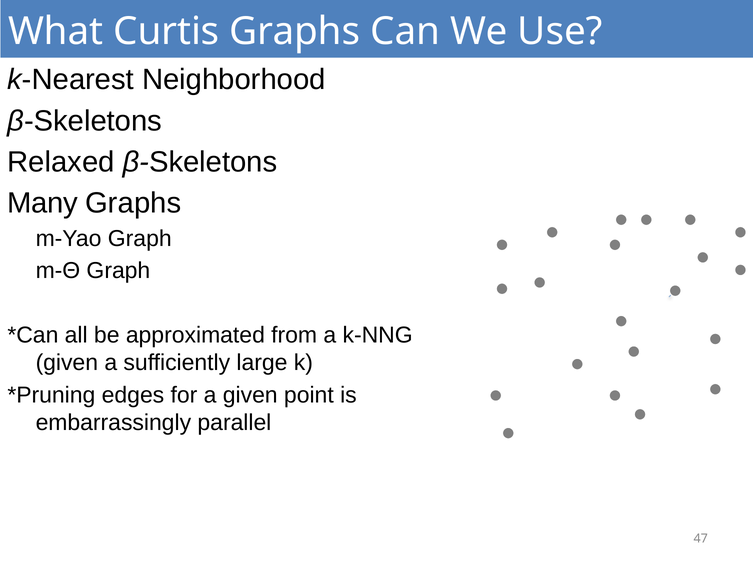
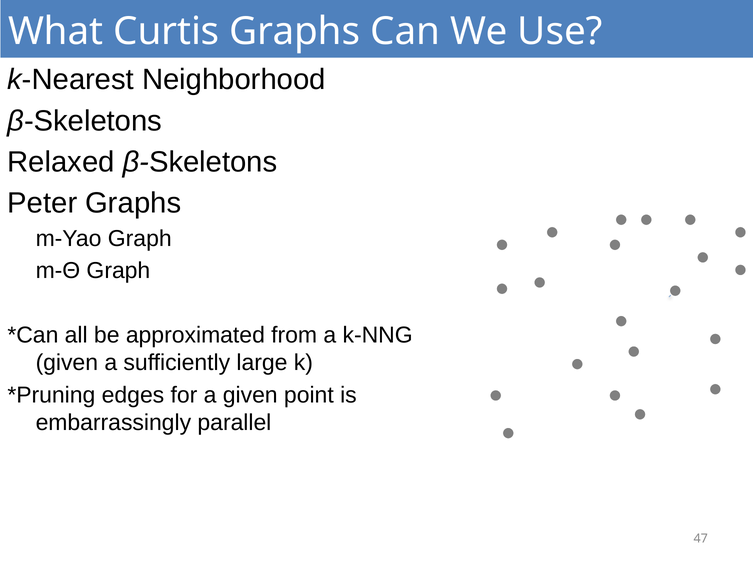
Many: Many -> Peter
